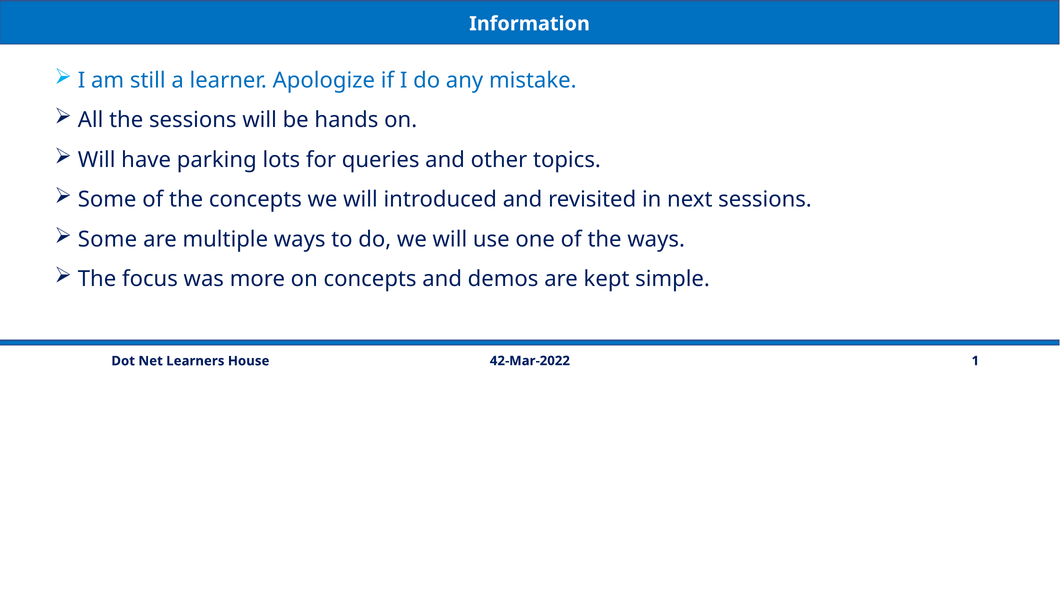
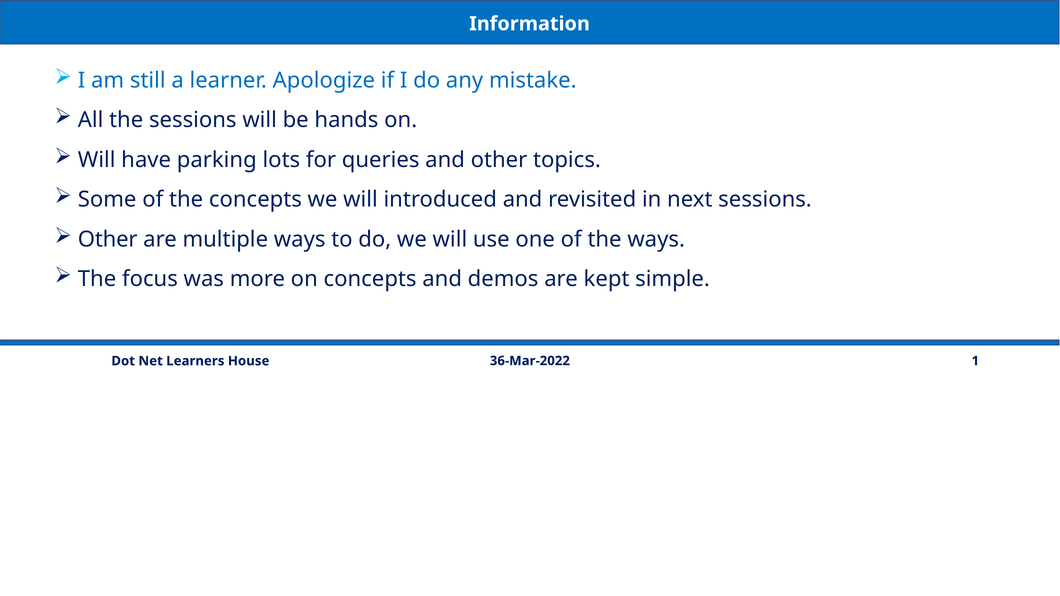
Some at (108, 239): Some -> Other
42-Mar-2022: 42-Mar-2022 -> 36-Mar-2022
